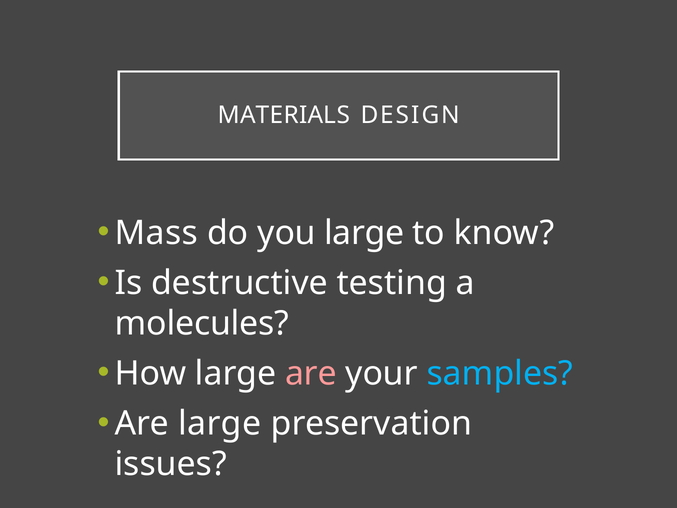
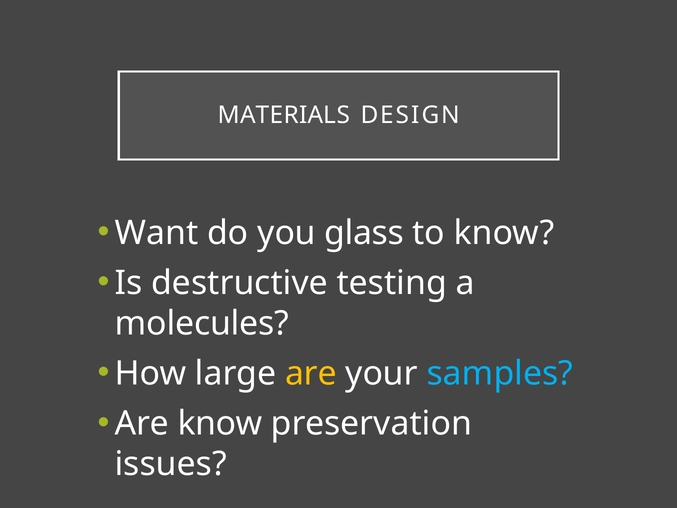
Mass: Mass -> Want
you large: large -> glass
are at (311, 373) colour: pink -> yellow
Are large: large -> know
